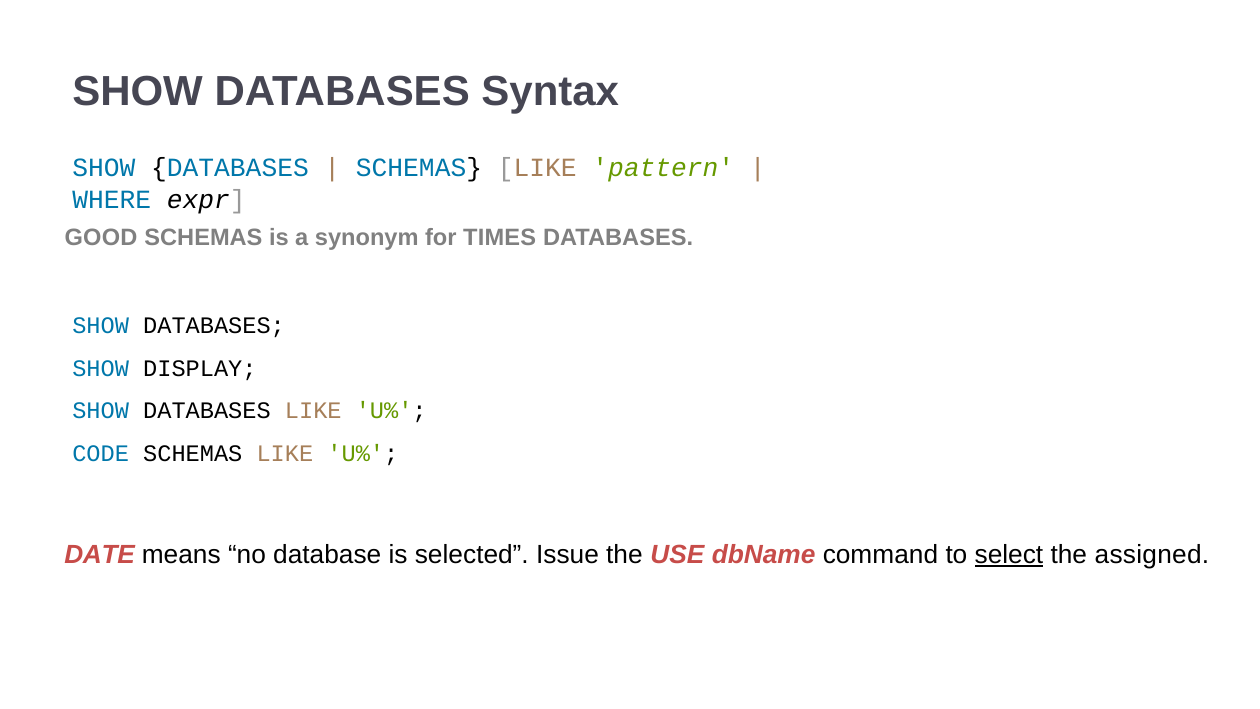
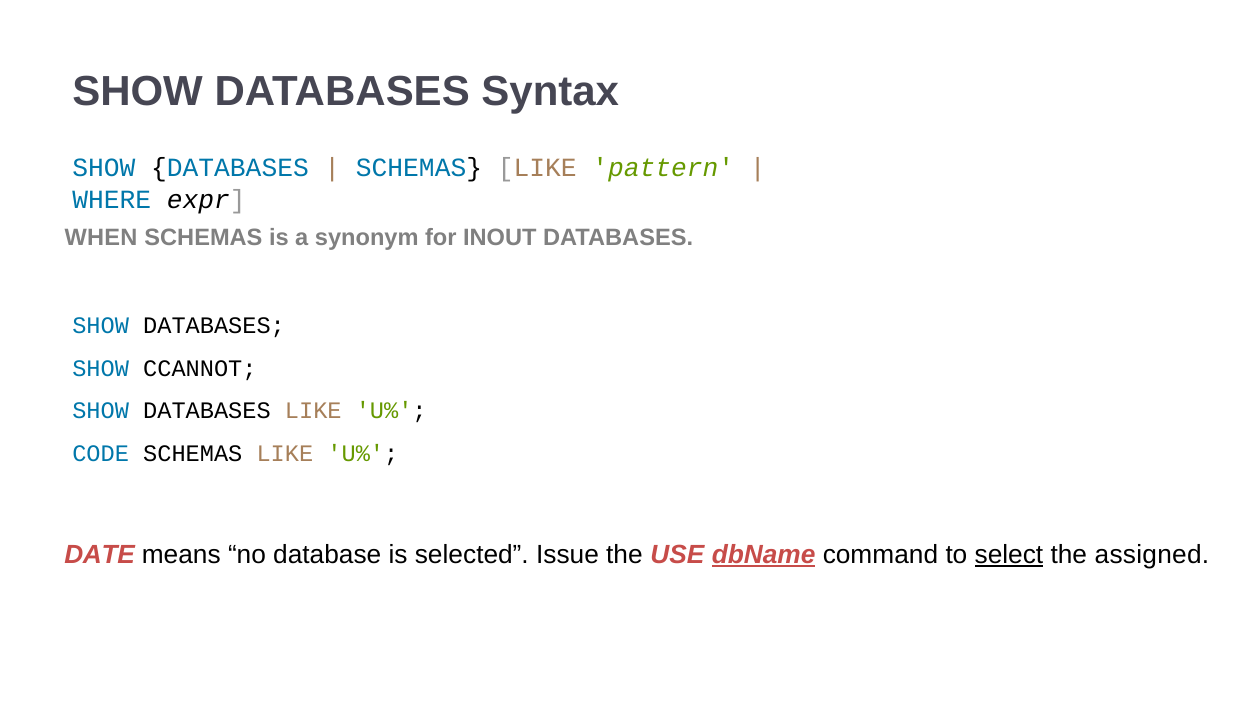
GOOD: GOOD -> WHEN
TIMES: TIMES -> INOUT
DISPLAY: DISPLAY -> CCANNOT
dbName underline: none -> present
